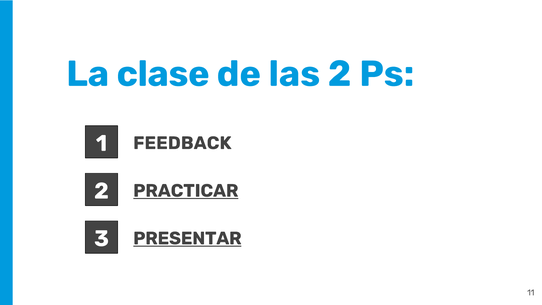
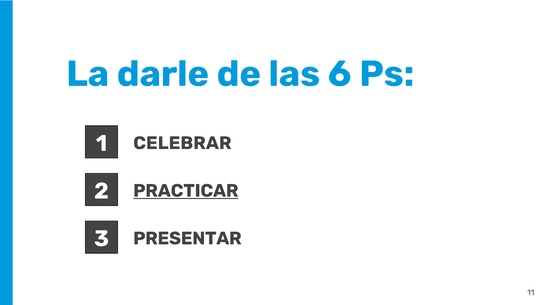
clase: clase -> darle
las 2: 2 -> 6
FEEDBACK: FEEDBACK -> CELEBRAR
PRESENTAR underline: present -> none
